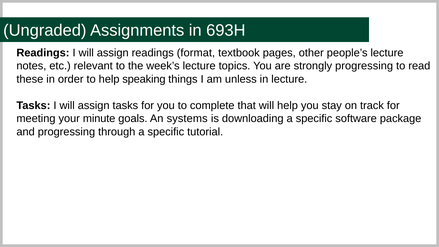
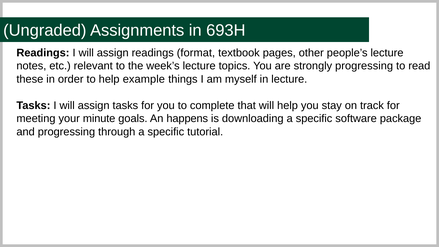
speaking: speaking -> example
unless: unless -> myself
systems: systems -> happens
